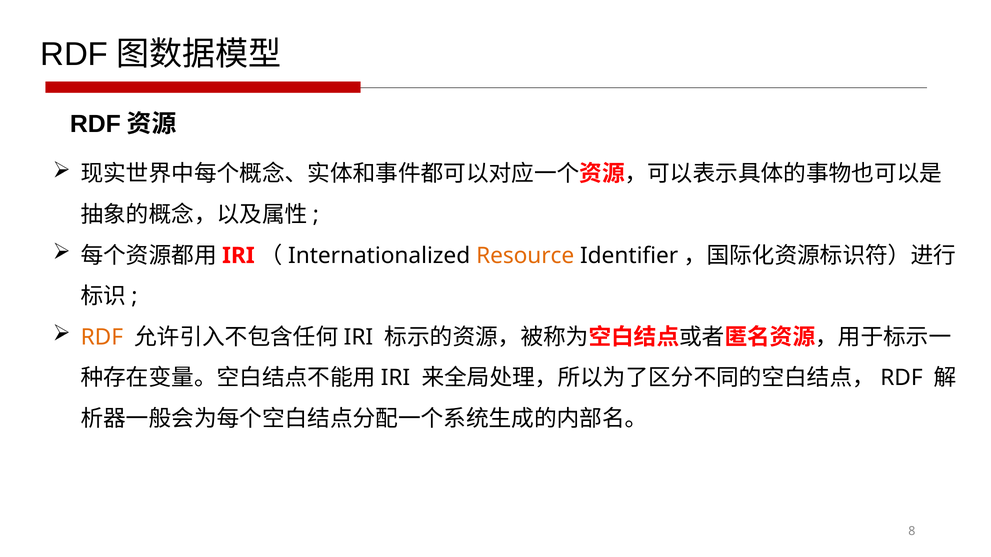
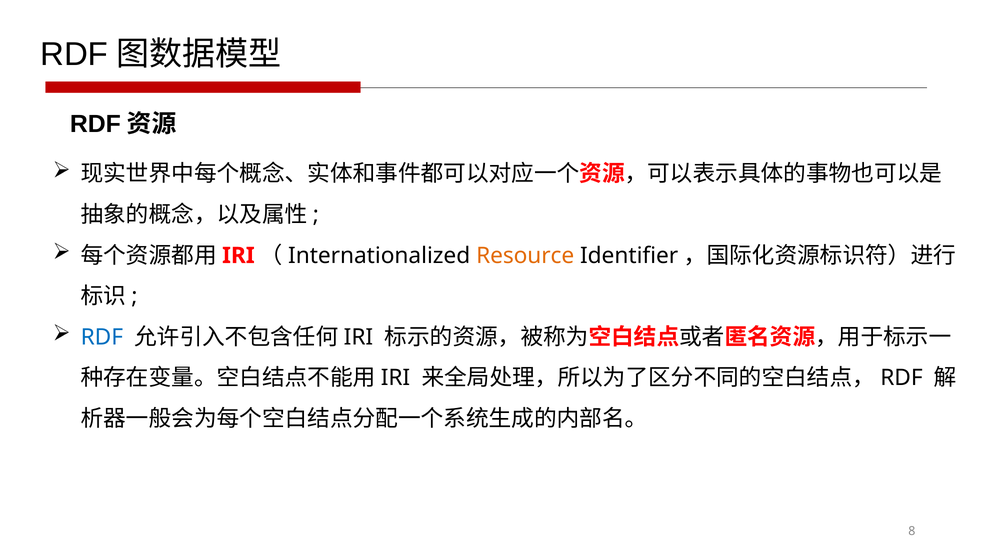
RDF at (102, 337) colour: orange -> blue
